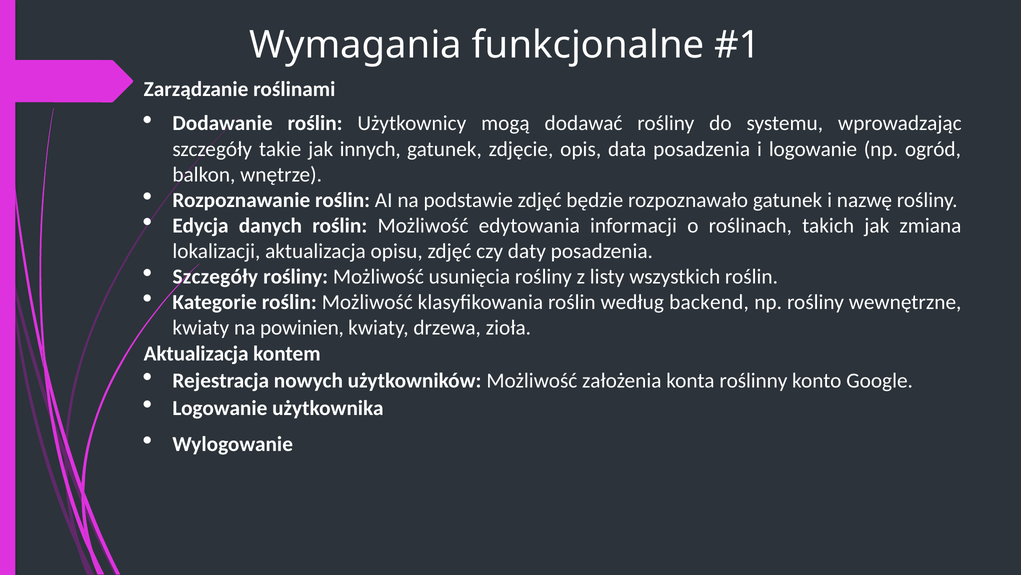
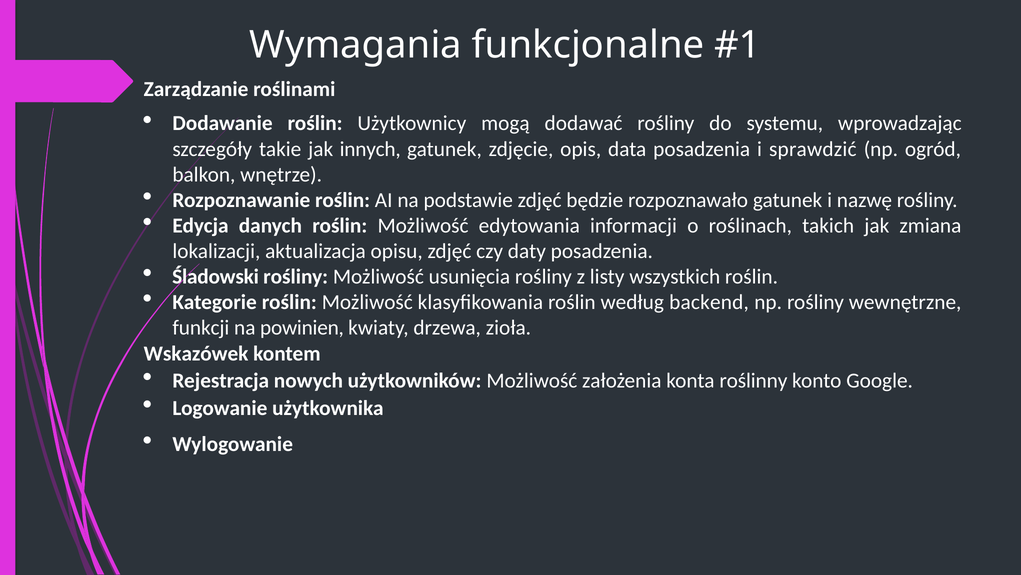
i logowanie: logowanie -> sprawdzić
Szczegóły at (215, 276): Szczegóły -> Śladowski
kwiaty at (201, 328): kwiaty -> funkcji
Aktualizacja at (196, 353): Aktualizacja -> Wskazówek
